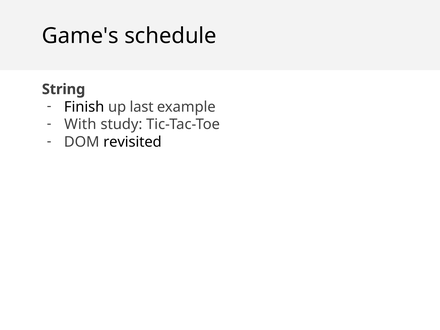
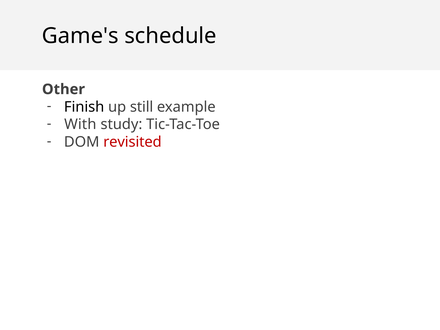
String: String -> Other
last: last -> still
revisited colour: black -> red
